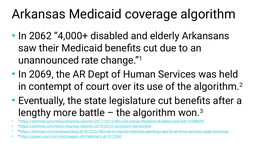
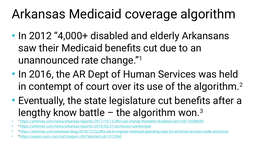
2062: 2062 -> 2012
2069: 2069 -> 2016
more: more -> know
